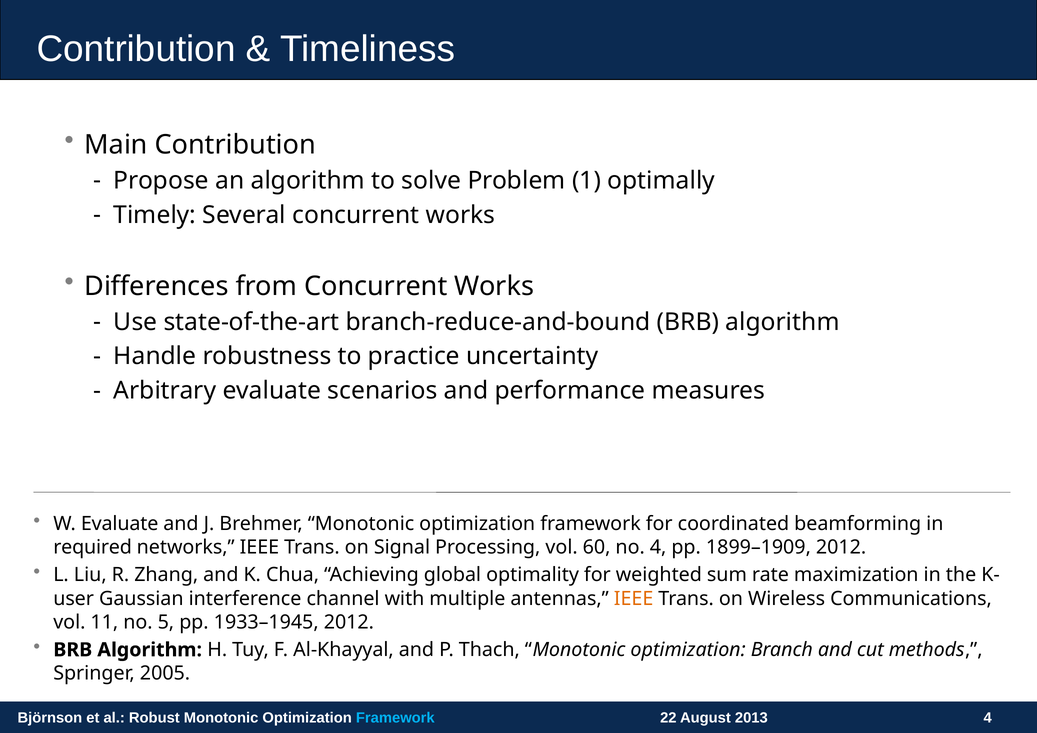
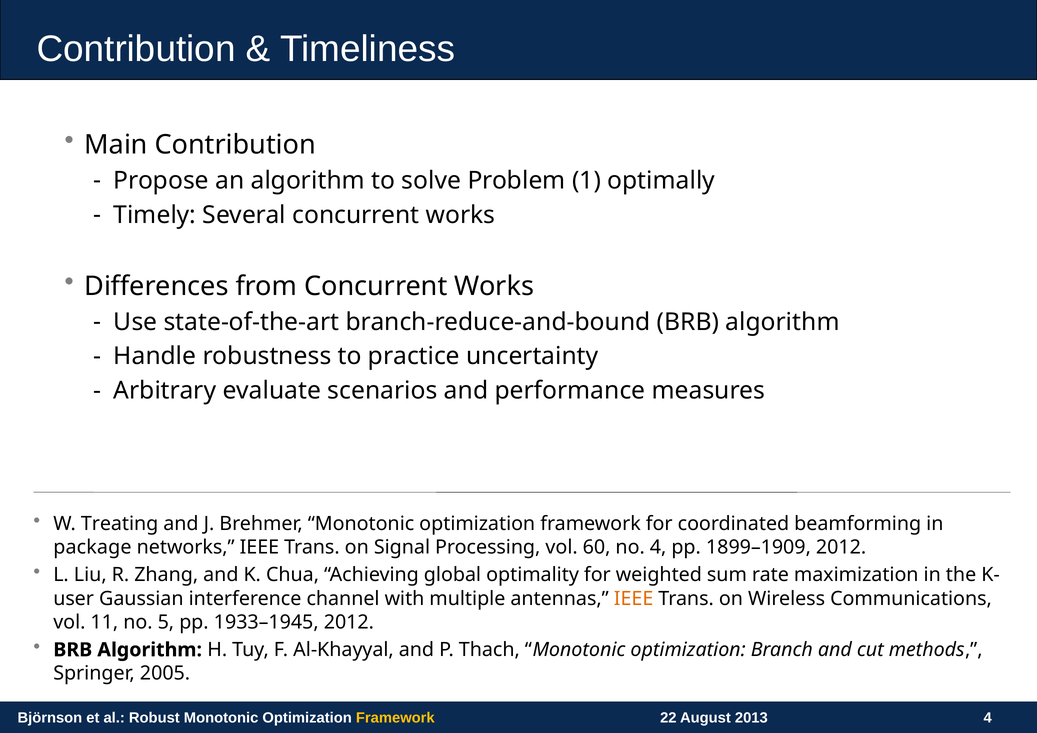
W Evaluate: Evaluate -> Treating
required: required -> package
Framework at (395, 718) colour: light blue -> yellow
